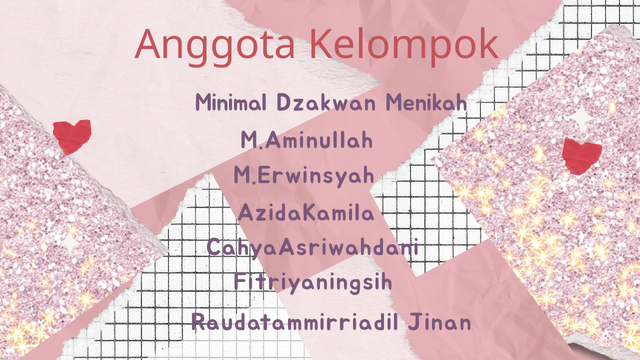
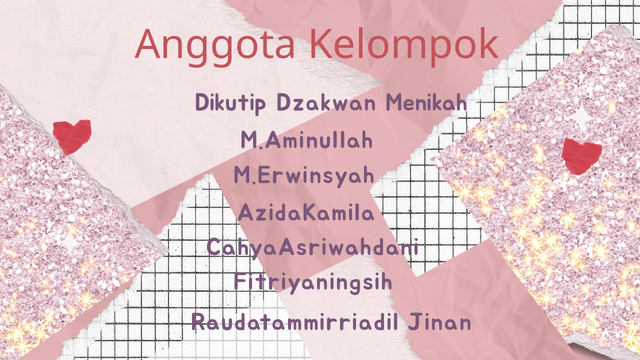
Minimal: Minimal -> Dikutip
